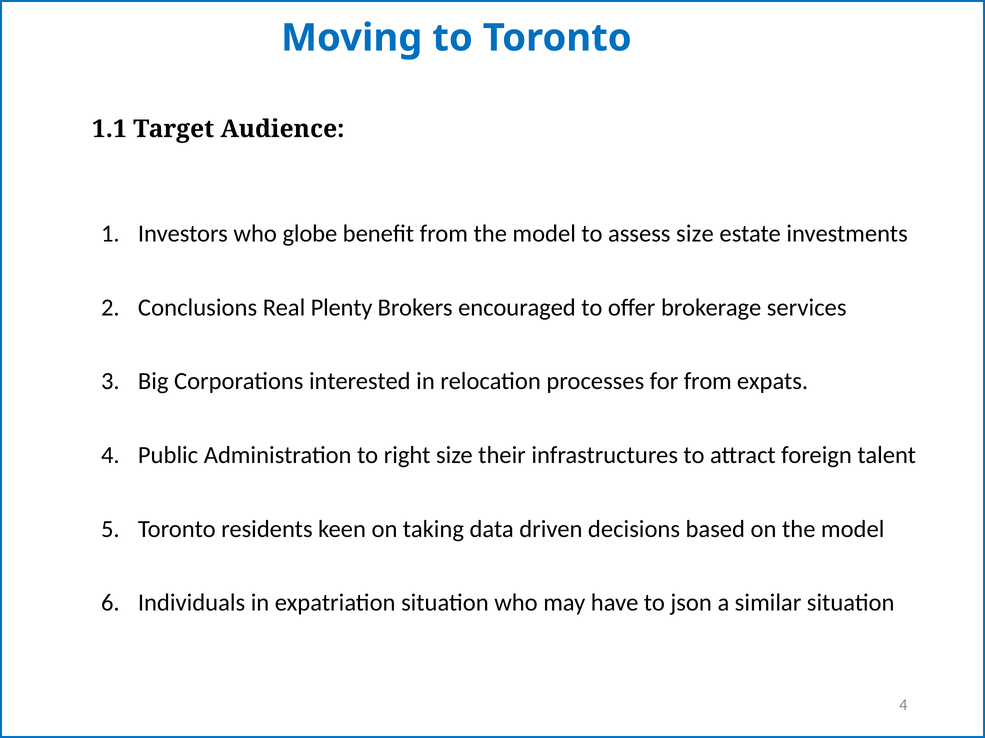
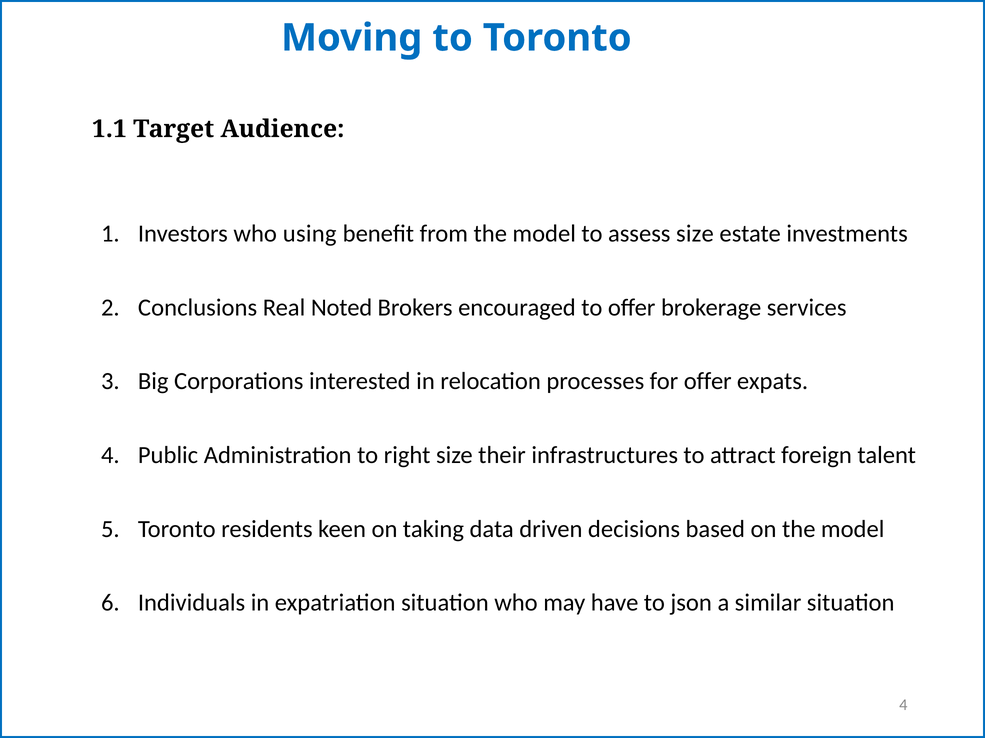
globe: globe -> using
Plenty: Plenty -> Noted
for from: from -> offer
